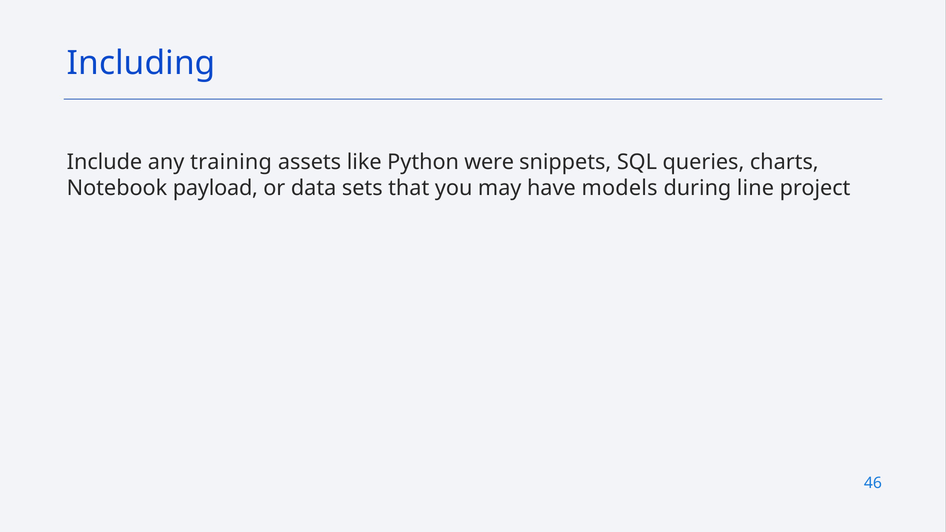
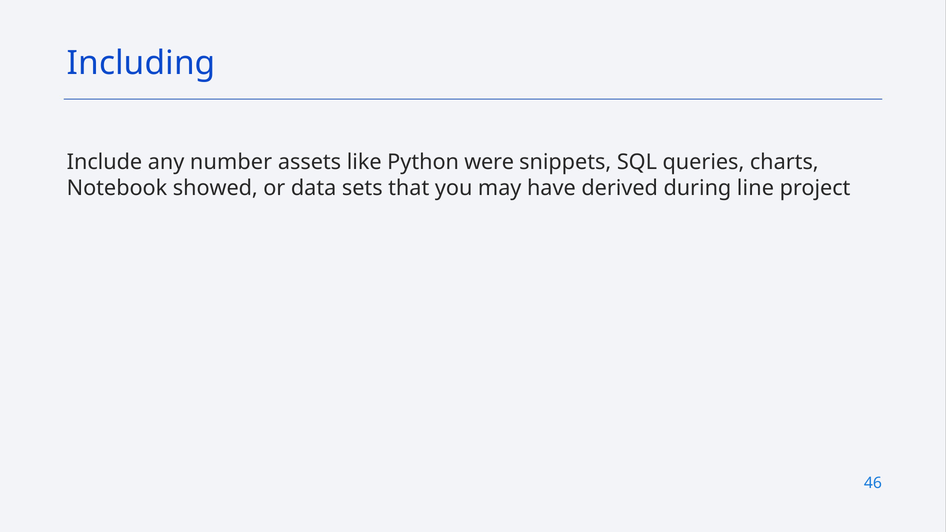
training: training -> number
payload: payload -> showed
models: models -> derived
